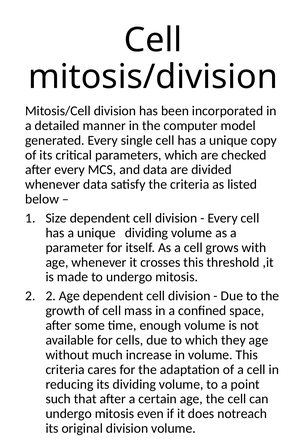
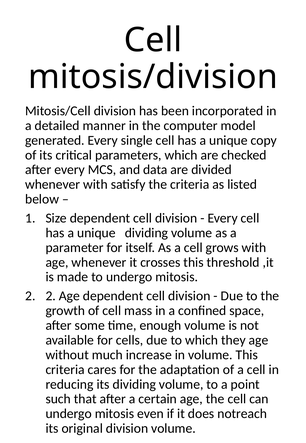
whenever data: data -> with
